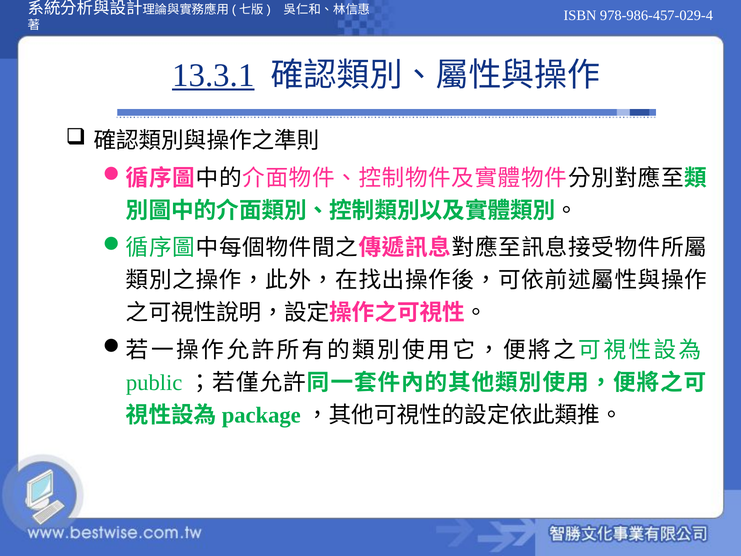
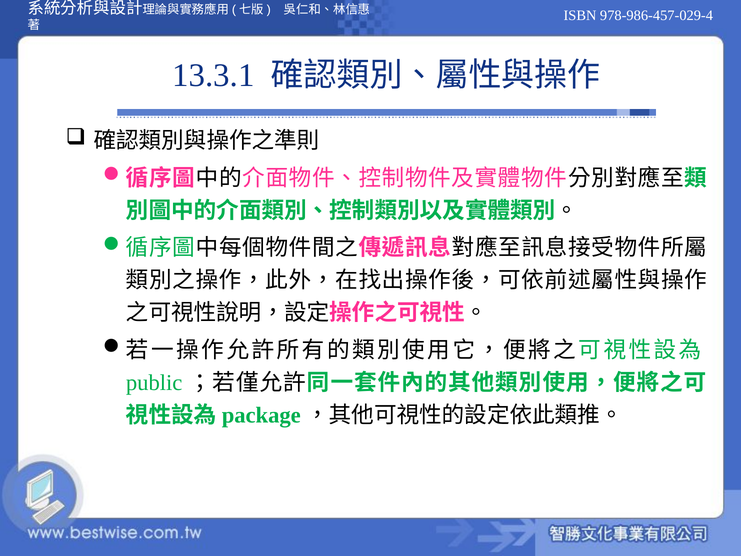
13.3.1 underline: present -> none
